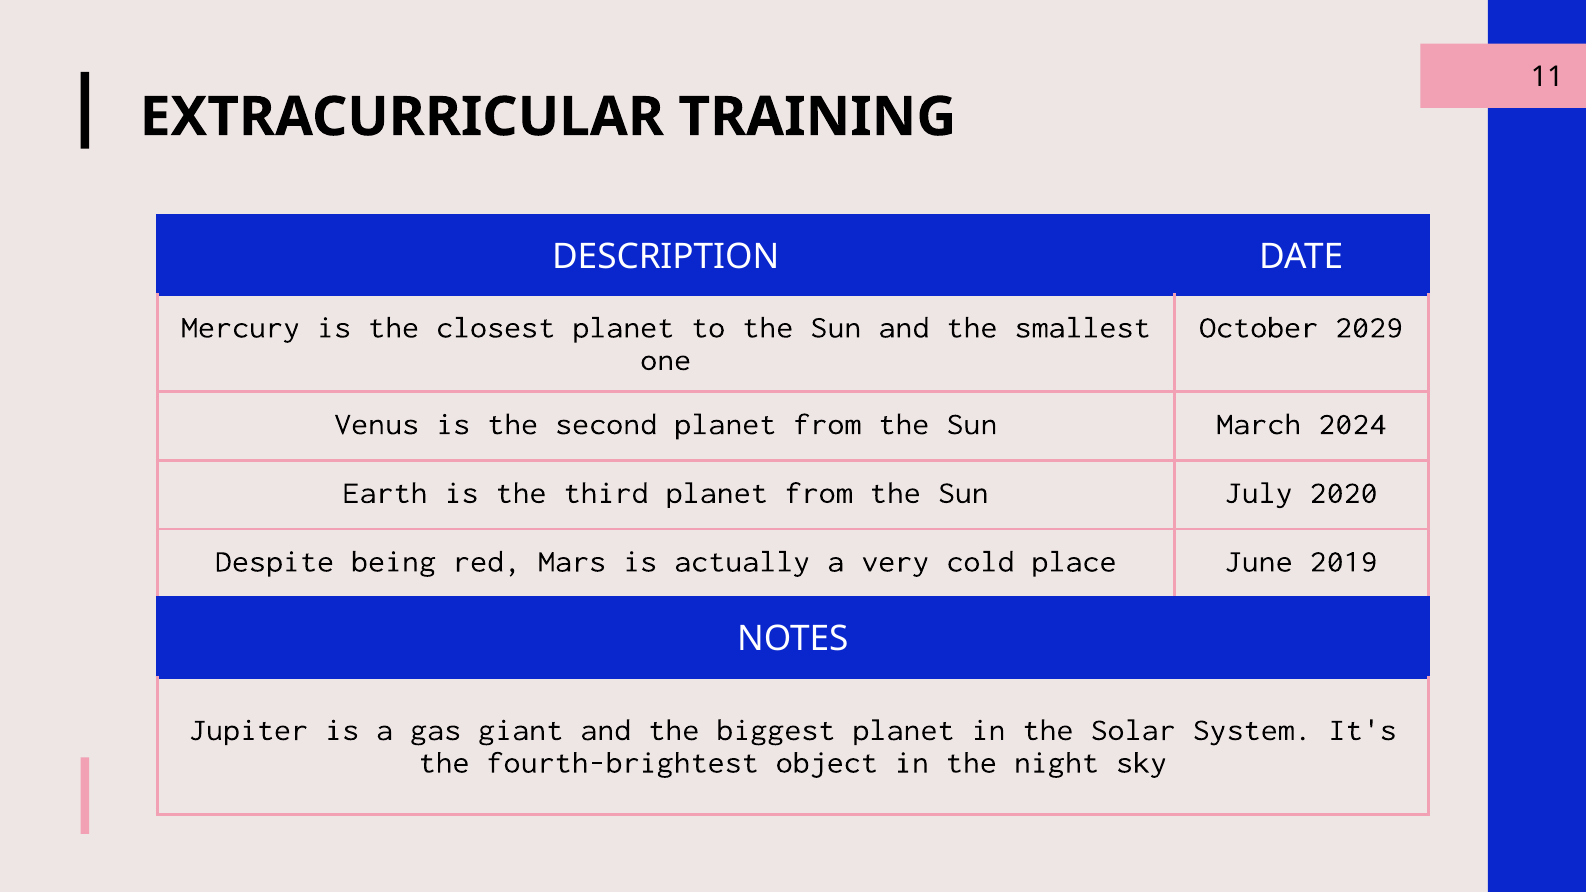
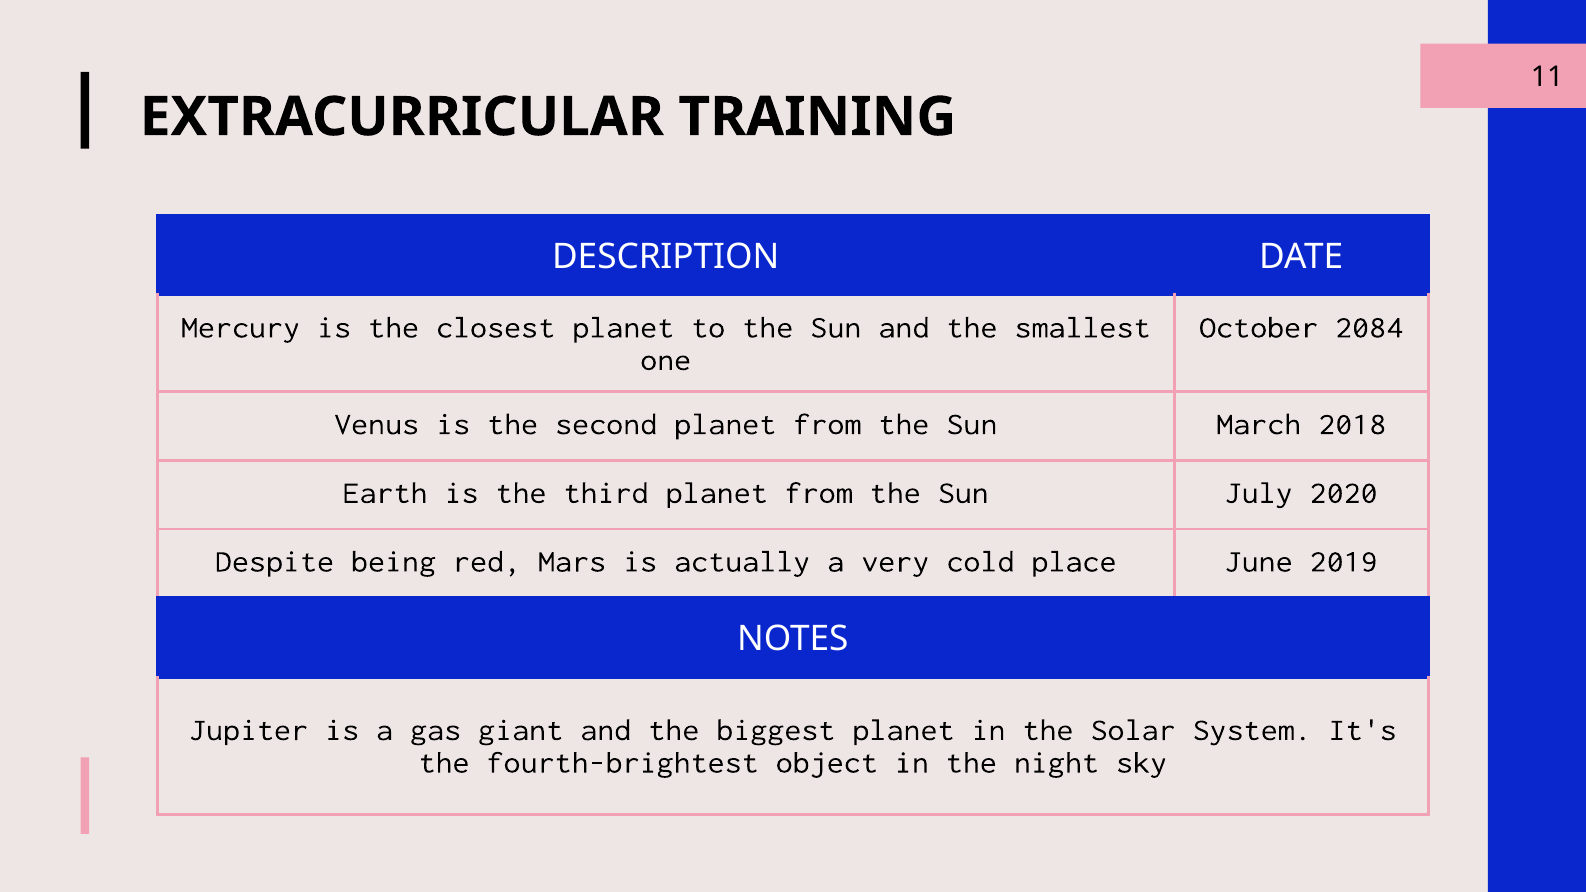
2029: 2029 -> 2084
2024: 2024 -> 2018
